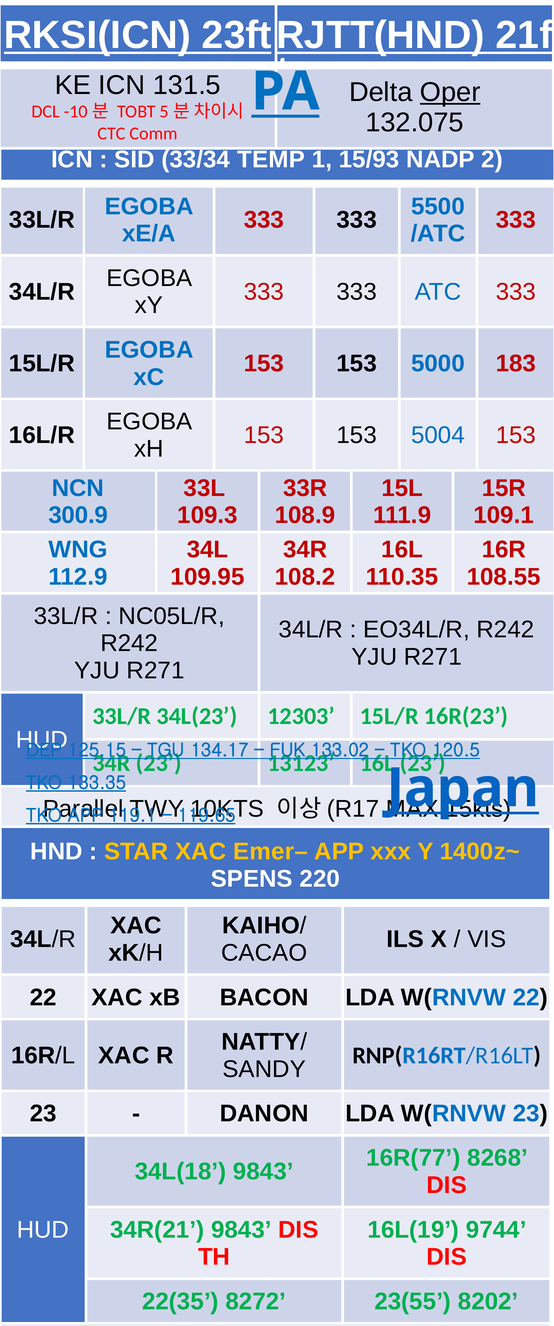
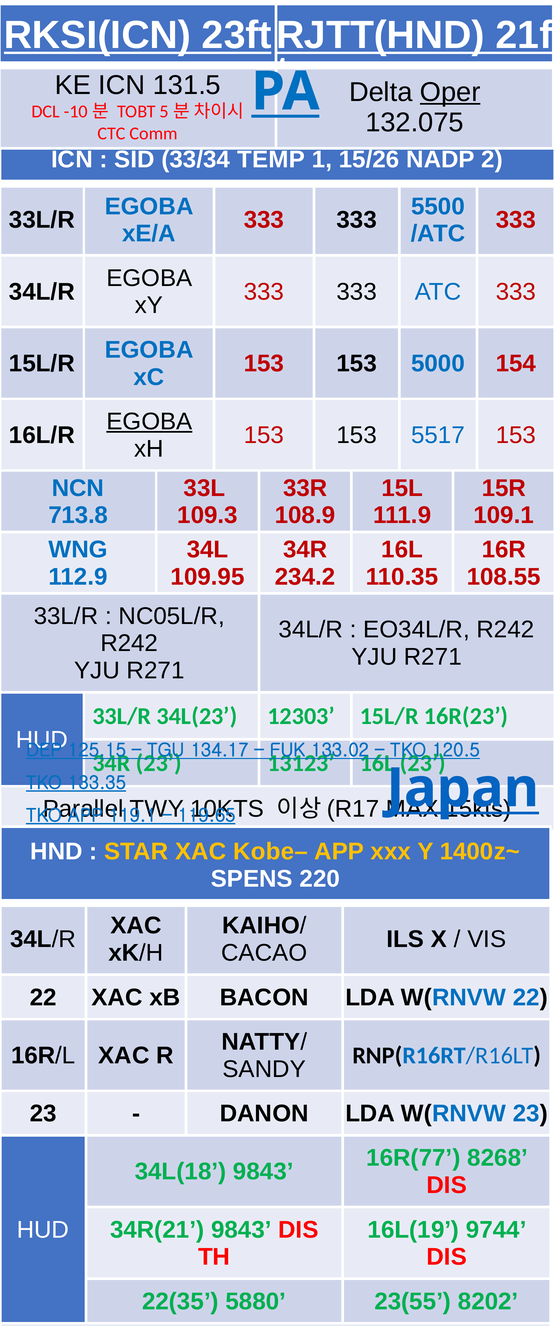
15/93: 15/93 -> 15/26
183: 183 -> 154
EGOBA at (149, 421) underline: none -> present
5004: 5004 -> 5517
300.9: 300.9 -> 713.8
108.2: 108.2 -> 234.2
Emer–: Emer– -> Kobe–
8272: 8272 -> 5880
